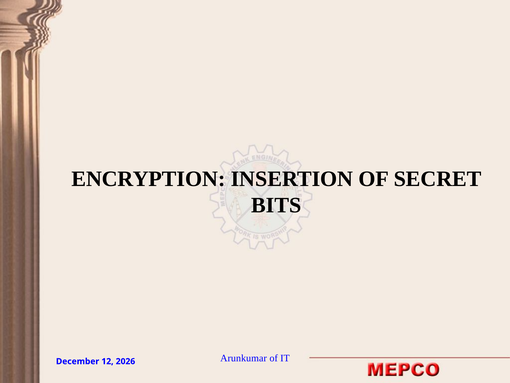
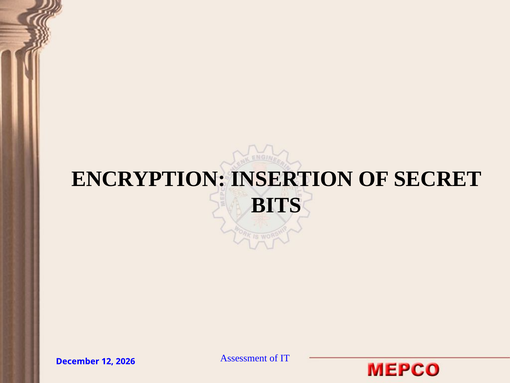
Arunkumar: Arunkumar -> Assessment
